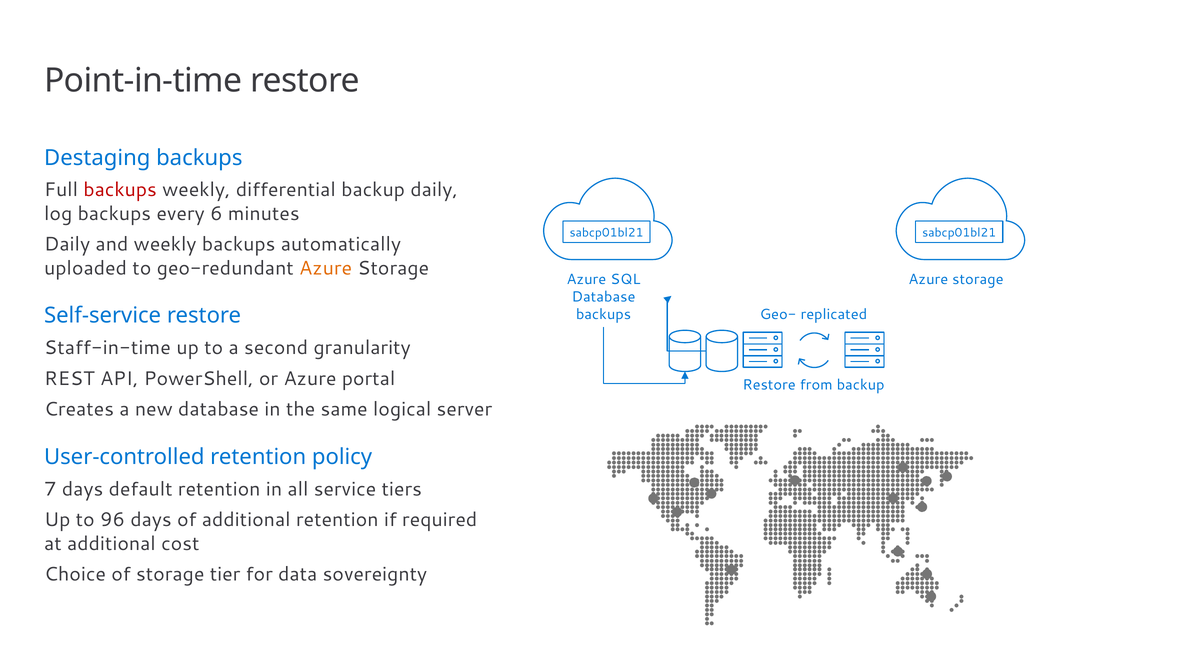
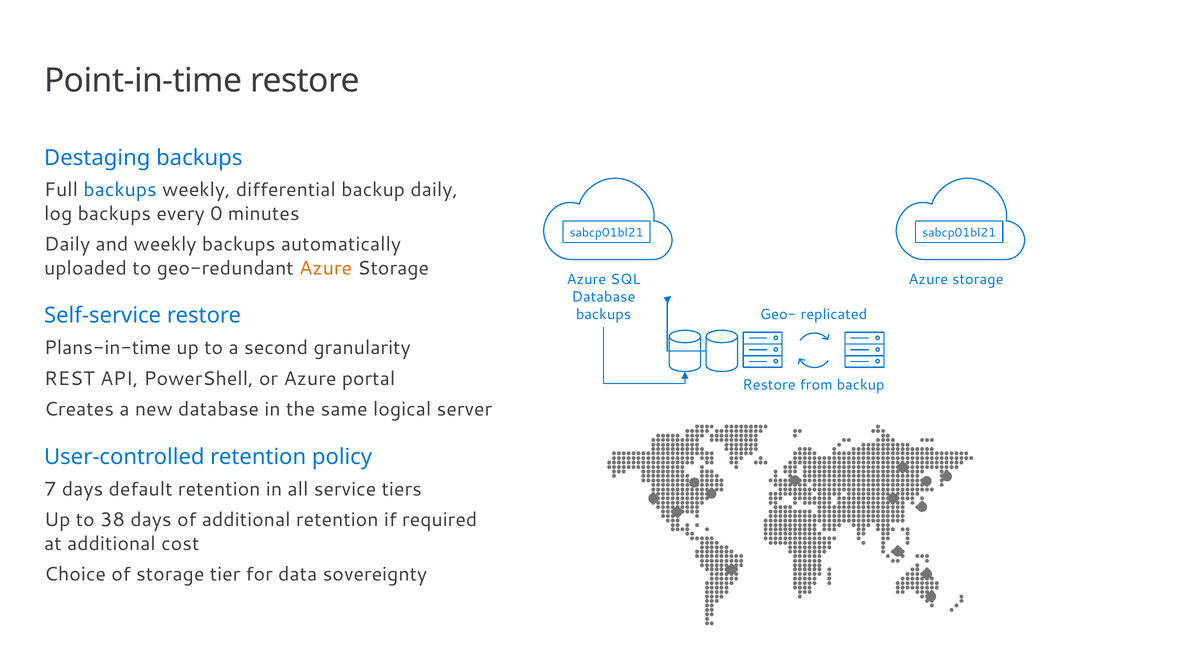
backups at (120, 190) colour: red -> blue
6: 6 -> 0
Staff-in-time: Staff-in-time -> Plans-in-time
96: 96 -> 38
